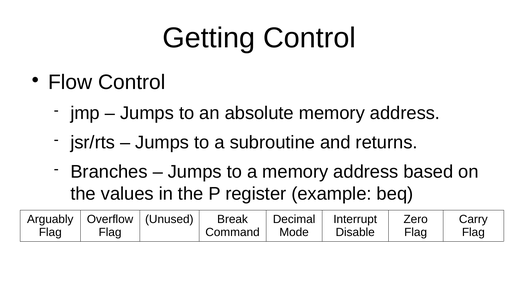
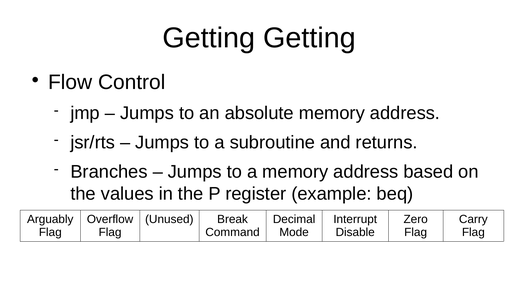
Getting Control: Control -> Getting
